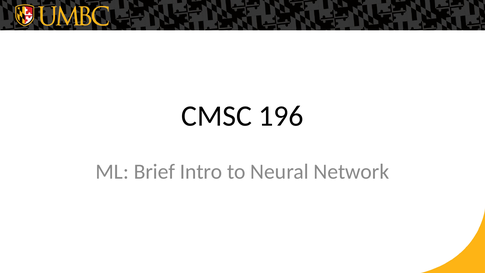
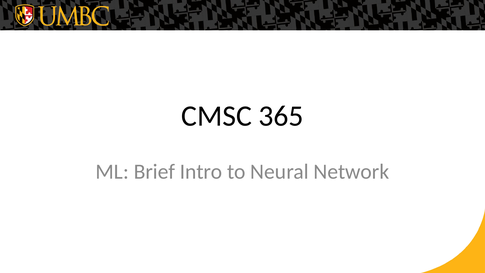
196: 196 -> 365
